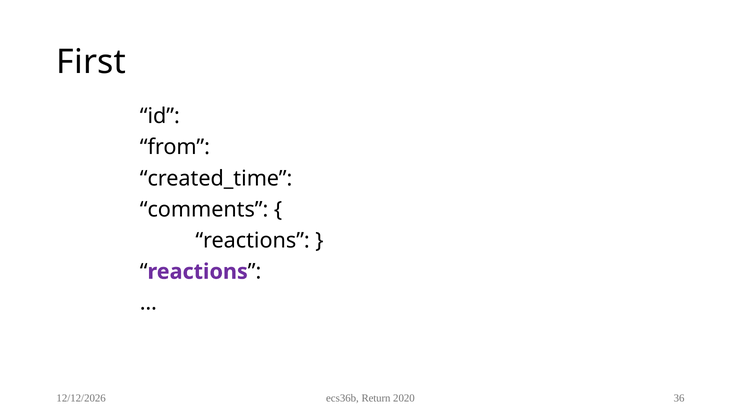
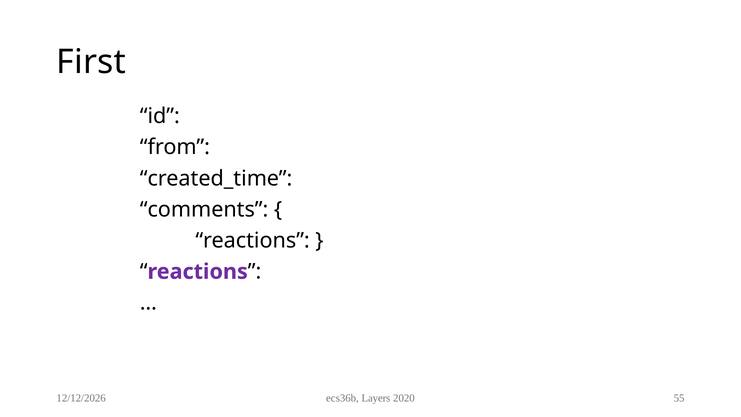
Return: Return -> Layers
36: 36 -> 55
